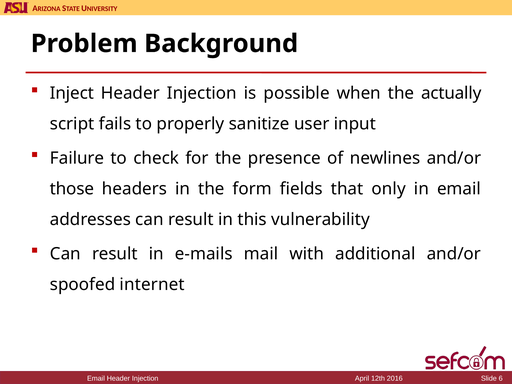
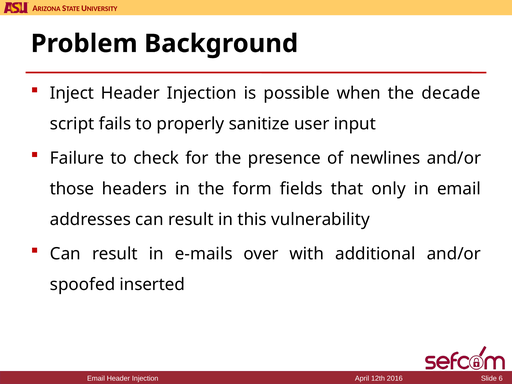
actually: actually -> decade
mail: mail -> over
internet: internet -> inserted
